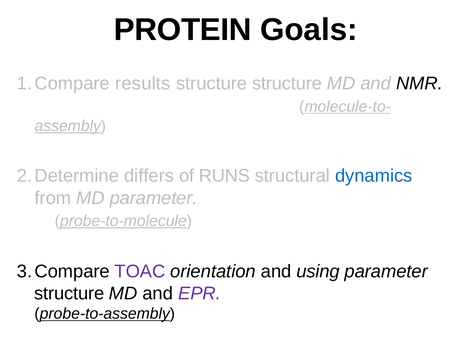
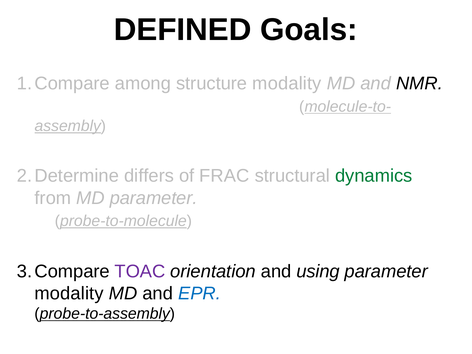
PROTEIN: PROTEIN -> DEFINED
results: results -> among
structure structure: structure -> modality
RUNS: RUNS -> FRAC
dynamics colour: blue -> green
structure at (69, 293): structure -> modality
EPR colour: purple -> blue
